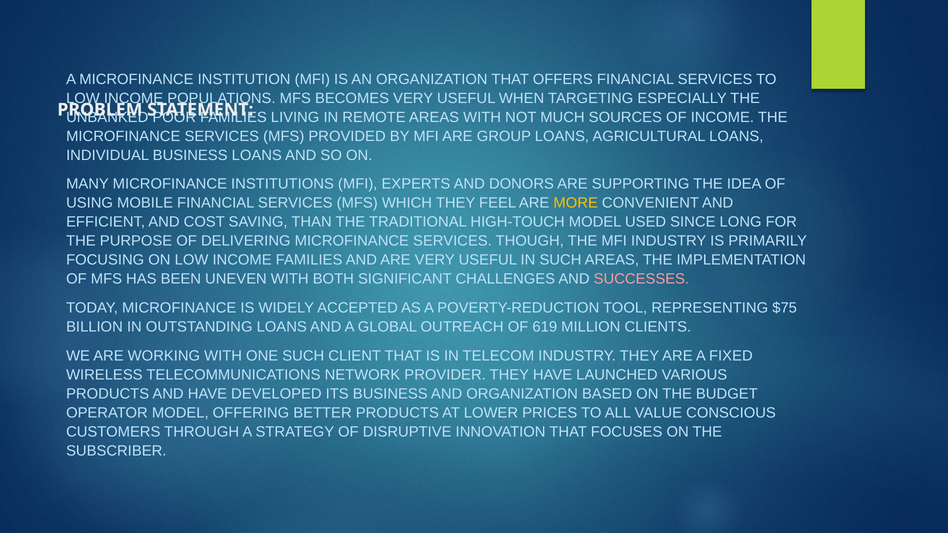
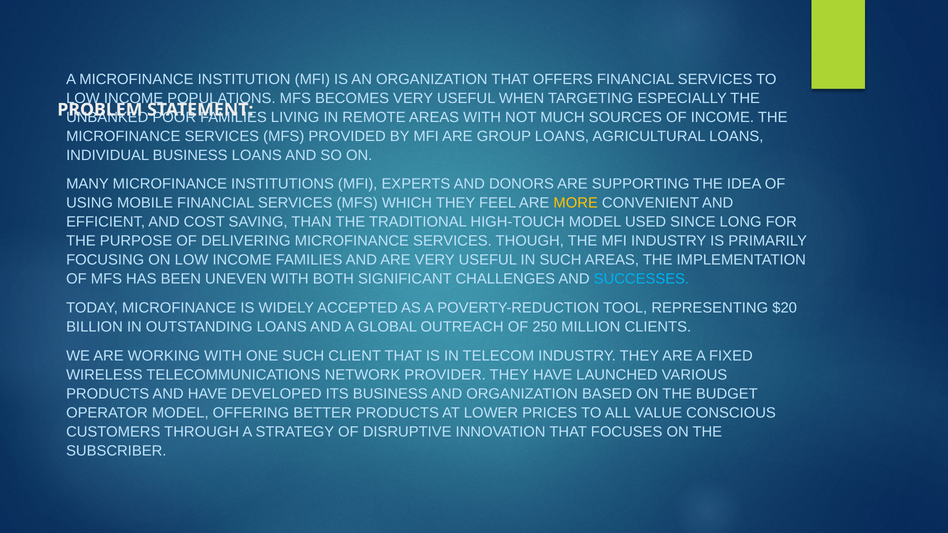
SUCCESSES colour: pink -> light blue
$75: $75 -> $20
619: 619 -> 250
